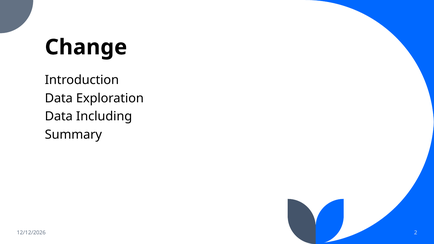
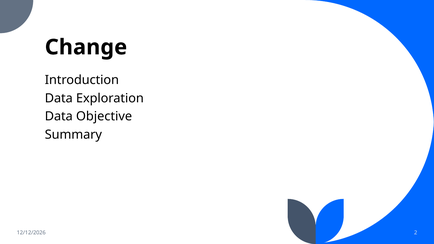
Including: Including -> Objective
